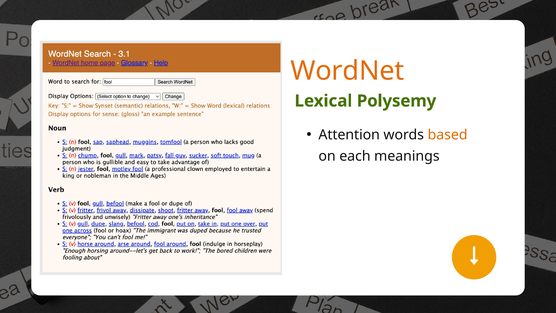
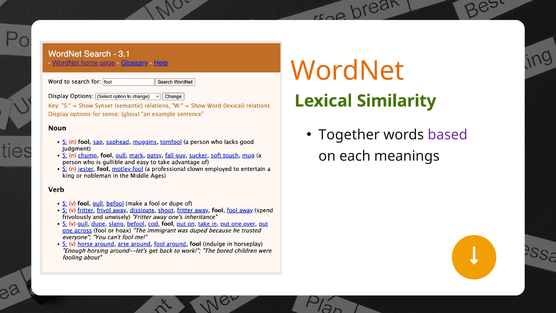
Polysemy: Polysemy -> Similarity
Attention: Attention -> Together
based colour: orange -> purple
